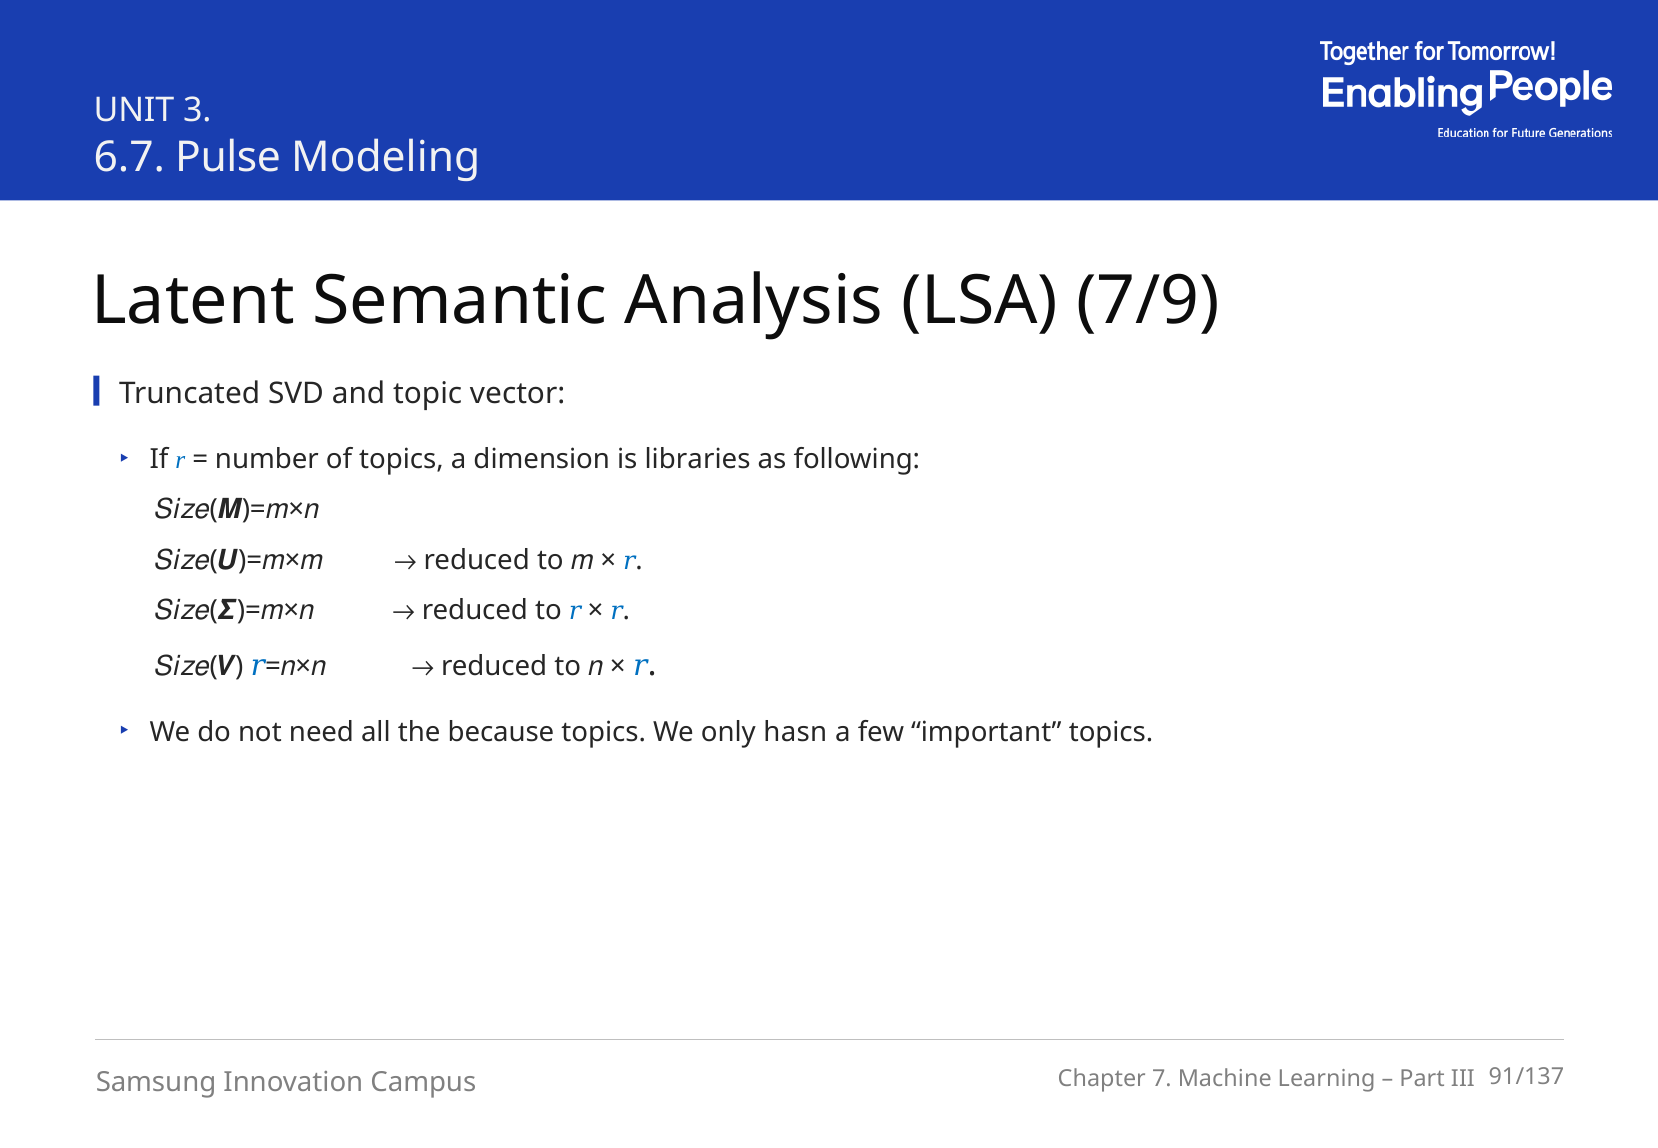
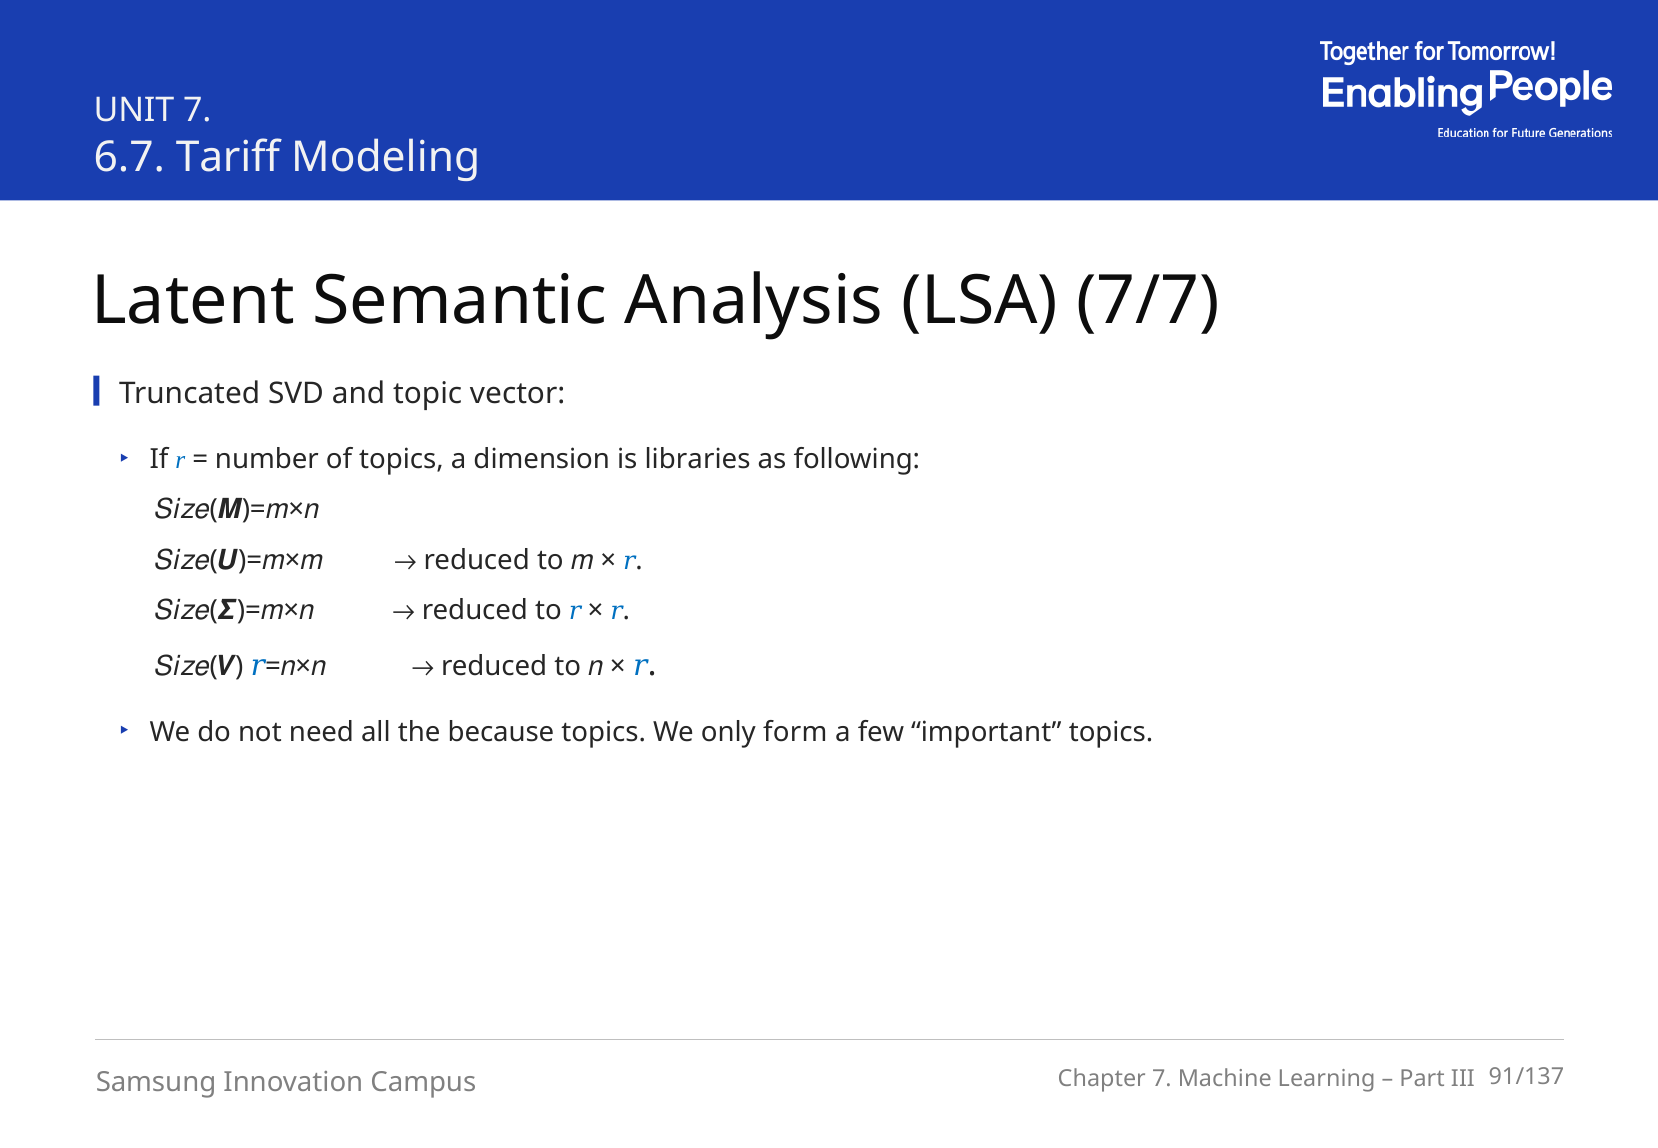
UNIT 3: 3 -> 7
Pulse: Pulse -> Tariff
7/9: 7/9 -> 7/7
hasn: hasn -> form
